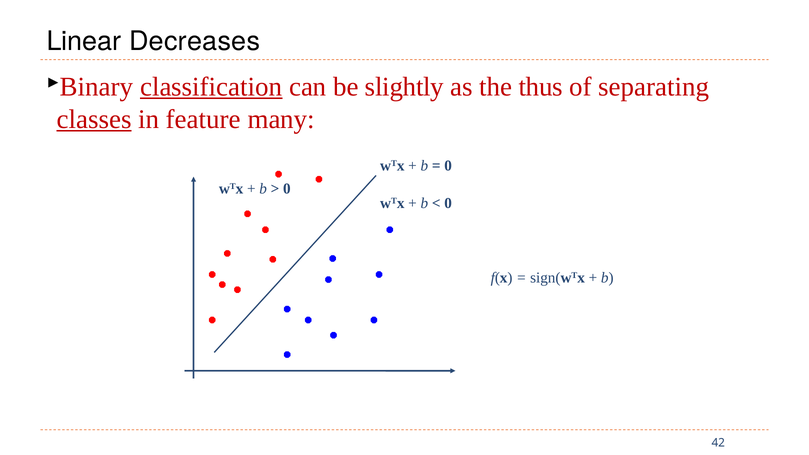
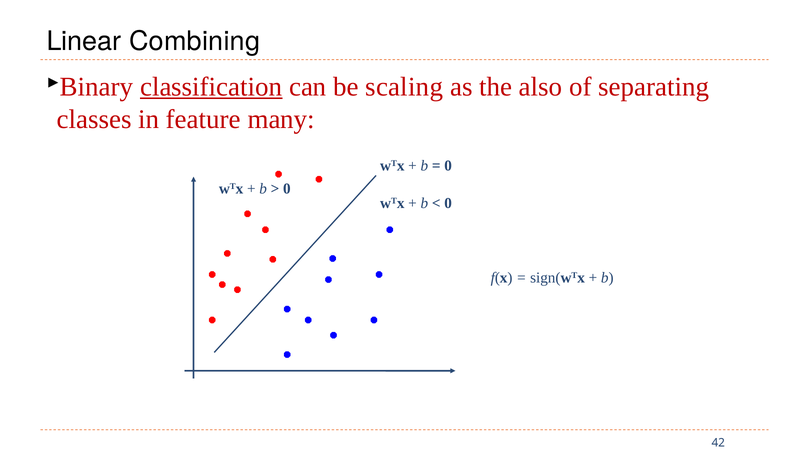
Decreases: Decreases -> Combining
slightly: slightly -> scaling
thus: thus -> also
classes underline: present -> none
